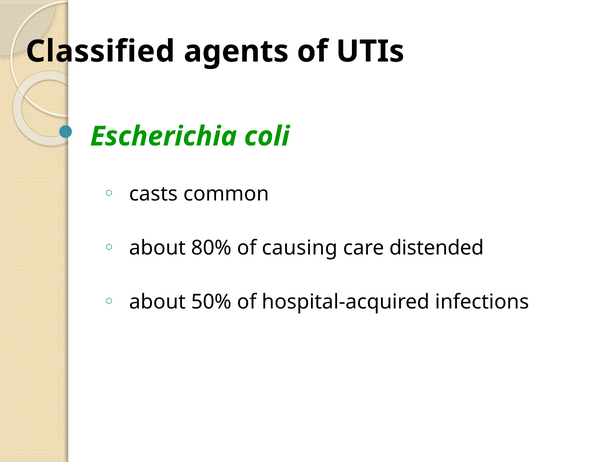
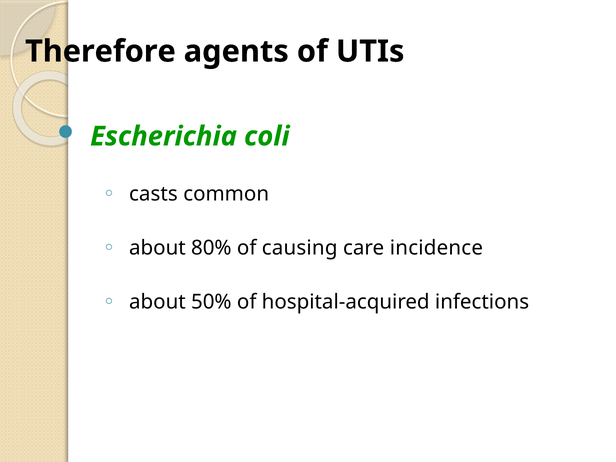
Classified: Classified -> Therefore
distended: distended -> incidence
